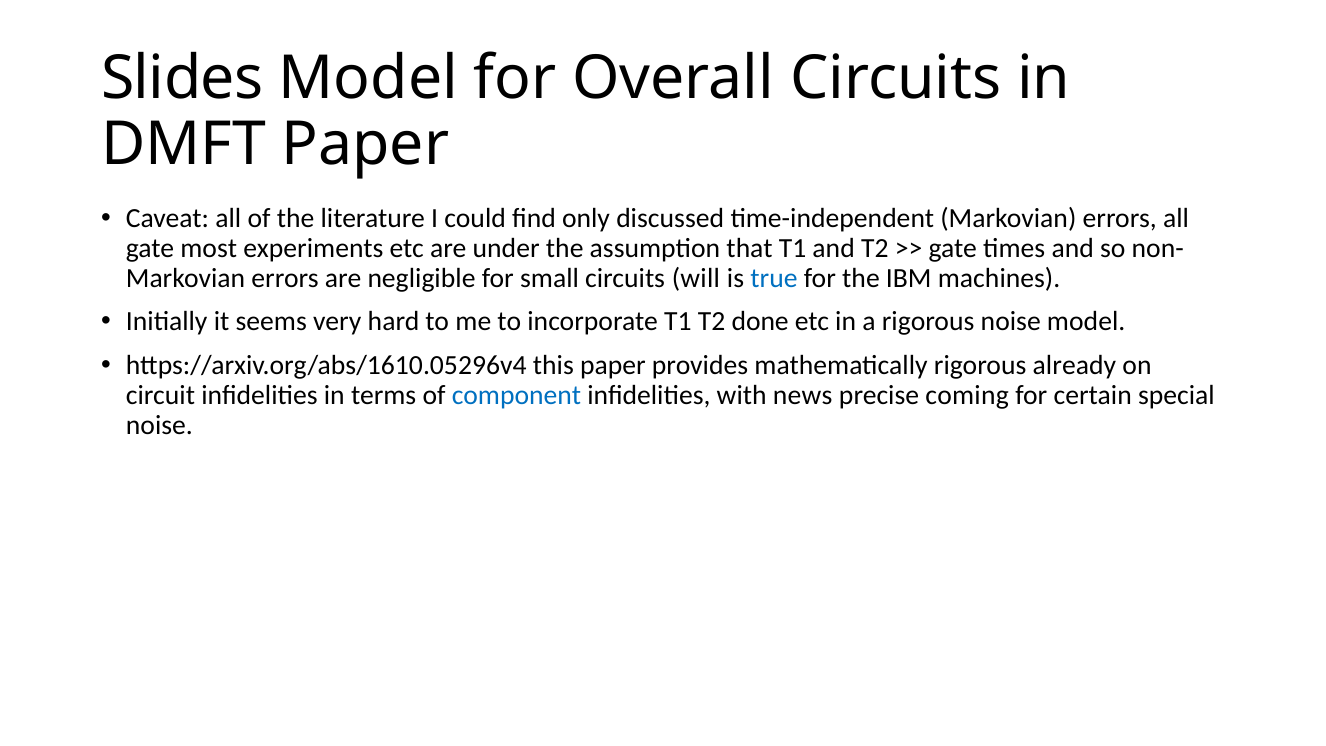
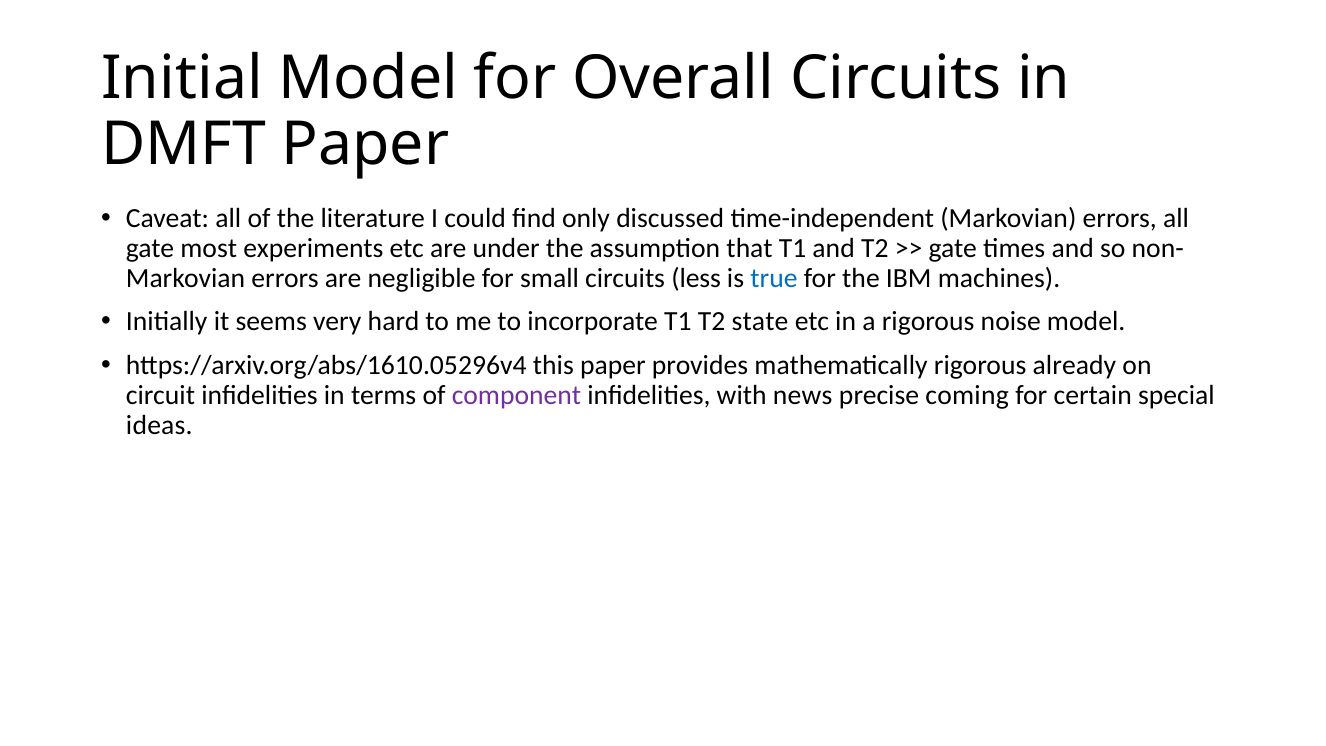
Slides: Slides -> Initial
will: will -> less
done: done -> state
component colour: blue -> purple
noise at (159, 425): noise -> ideas
